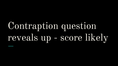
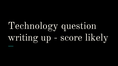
Contraption: Contraption -> Technology
reveals: reveals -> writing
